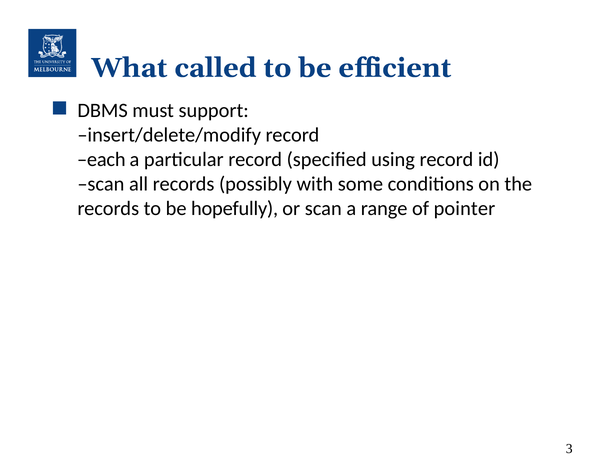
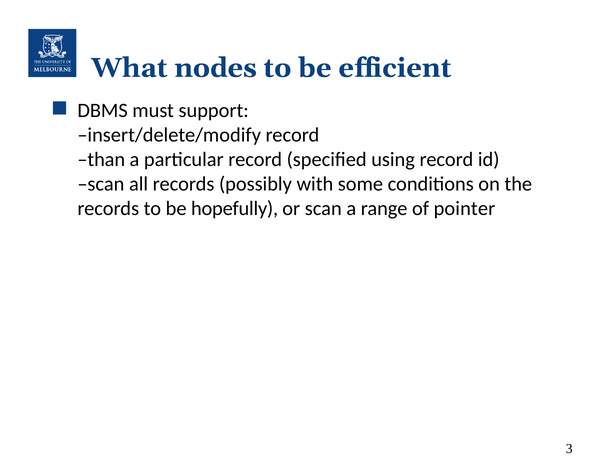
called: called -> nodes
each: each -> than
